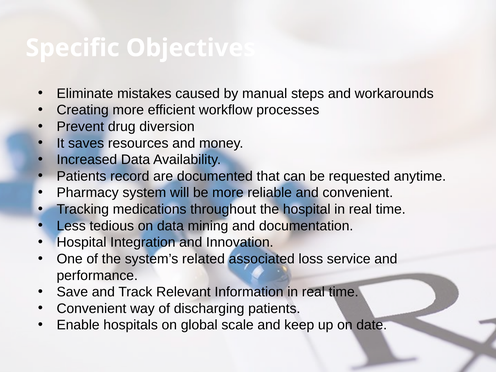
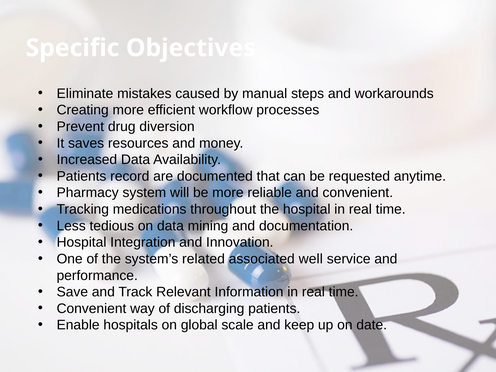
loss: loss -> well
